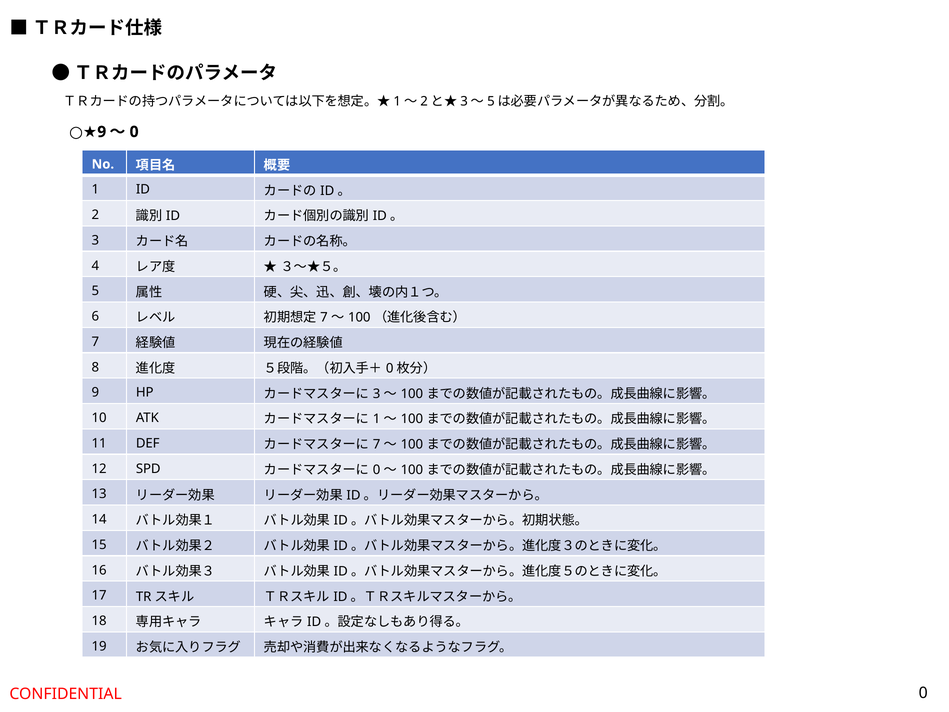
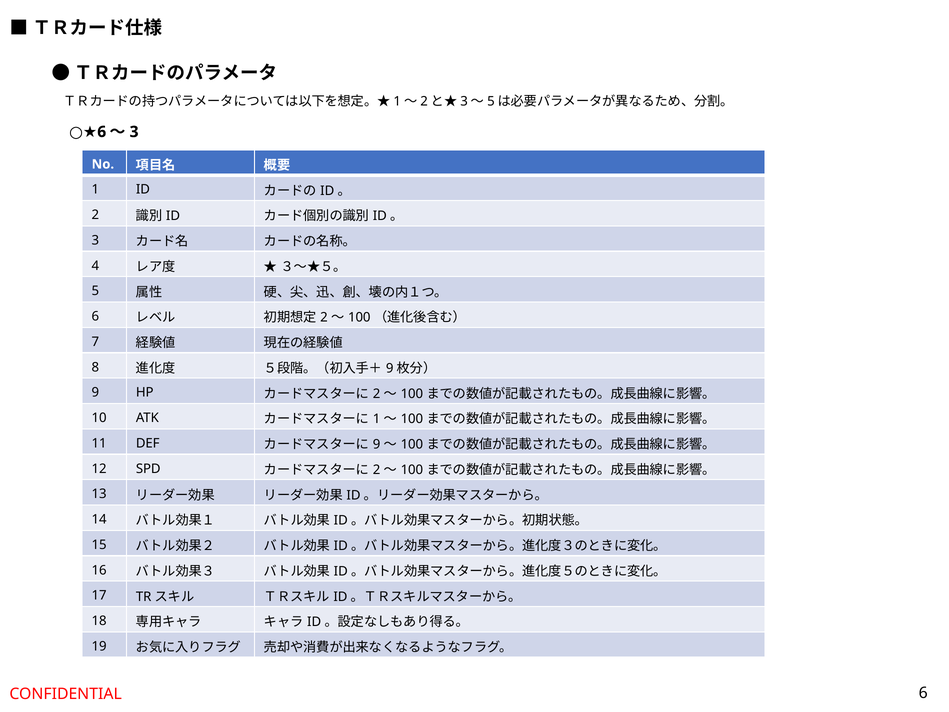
9 at (102, 132): 9 -> 6
0 at (134, 132): 0 -> 3
7 at (324, 317): 7 -> 2
0 at (390, 368): 0 -> 9
3 at (377, 394): 3 -> 2
7 at (377, 444): 7 -> 9
0 at (377, 470): 0 -> 2
CONFIDENTIAL 0: 0 -> 6
